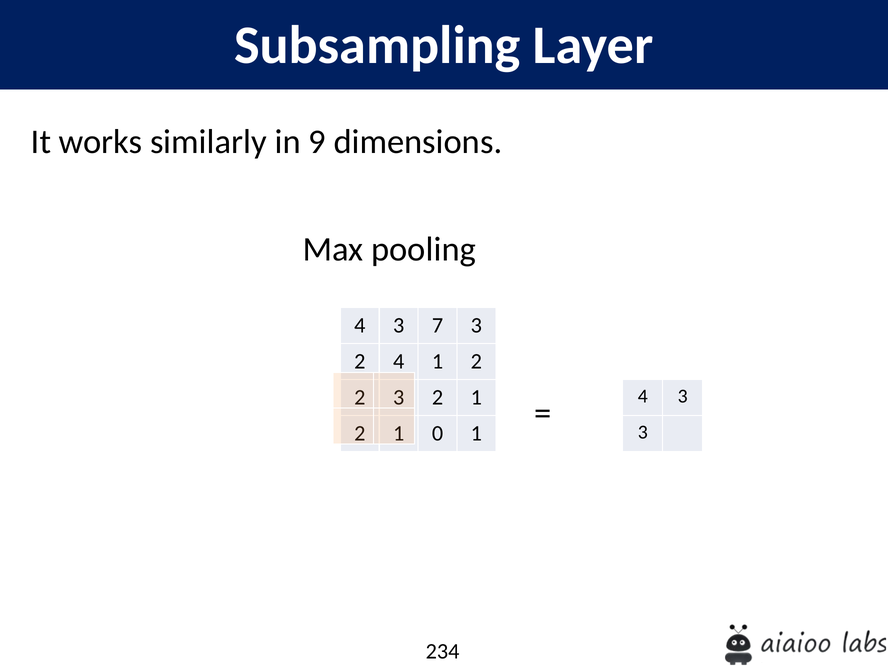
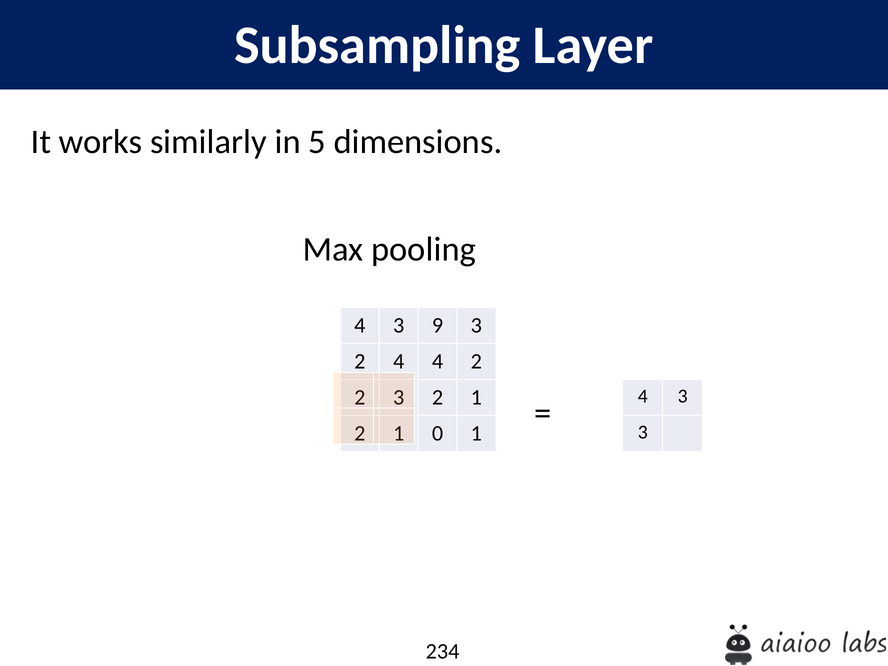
9: 9 -> 5
7: 7 -> 9
1 at (438, 362): 1 -> 4
